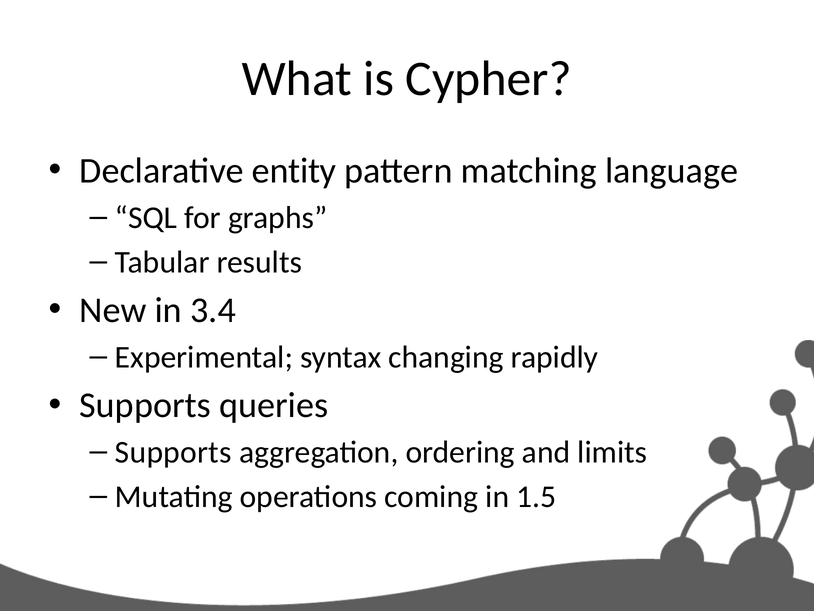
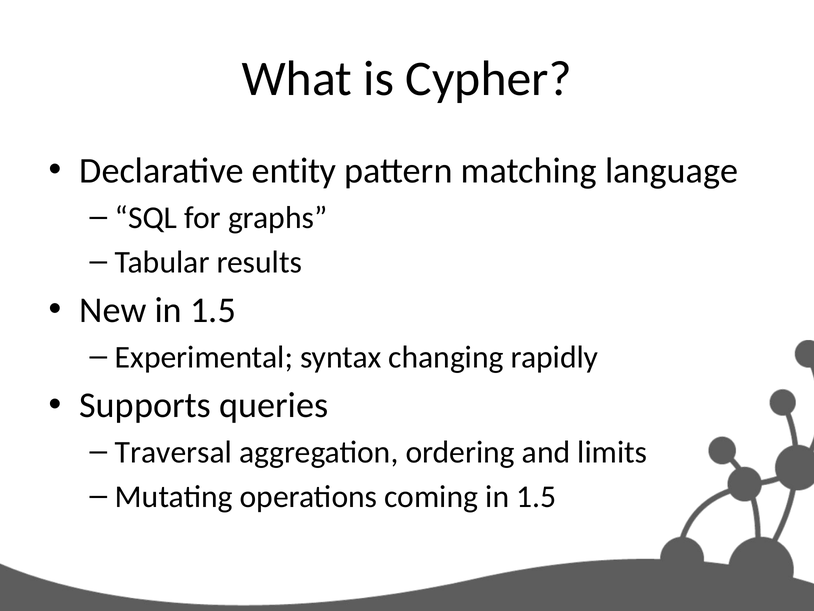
New in 3.4: 3.4 -> 1.5
Supports at (173, 452): Supports -> Traversal
